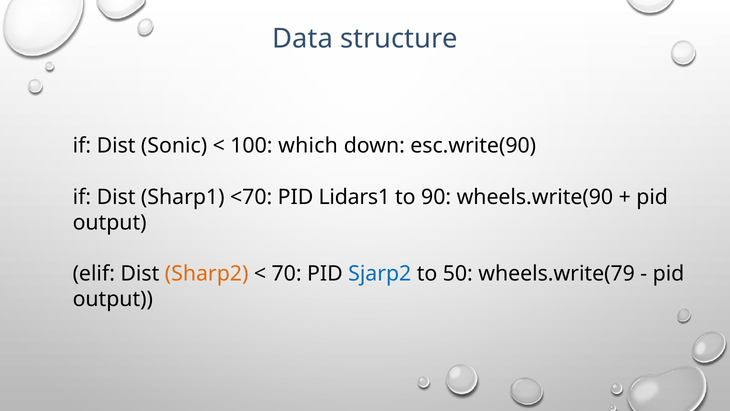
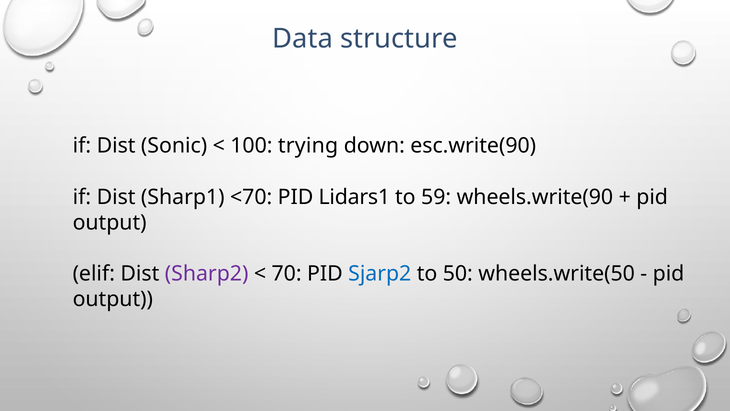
which: which -> trying
90: 90 -> 59
Sharp2 colour: orange -> purple
wheels.write(79: wheels.write(79 -> wheels.write(50
